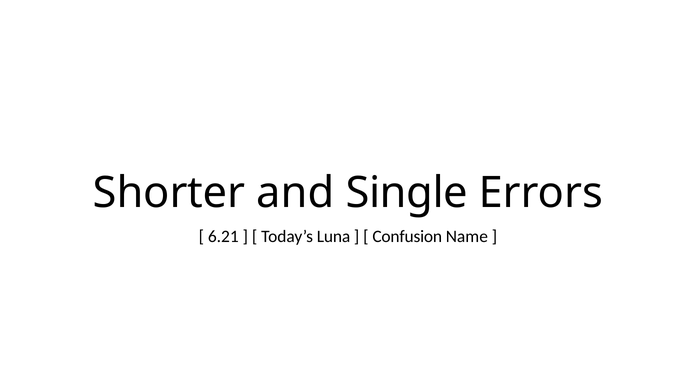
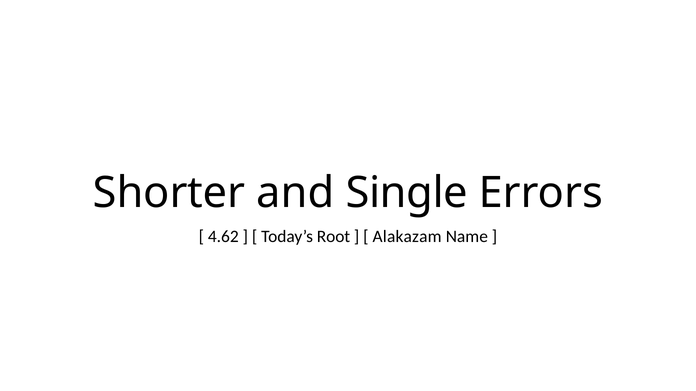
6.21: 6.21 -> 4.62
Luna: Luna -> Root
Confusion: Confusion -> Alakazam
